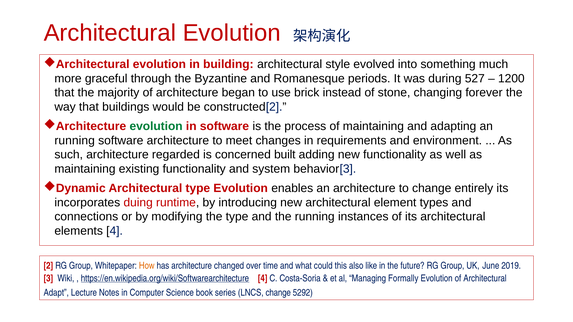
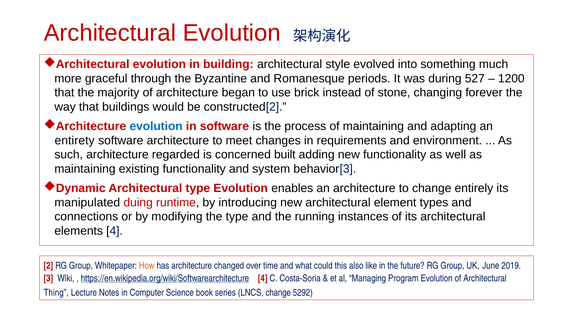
evolution at (156, 126) colour: green -> blue
running at (75, 141): running -> entirety
incorporates: incorporates -> manipulated
Formally: Formally -> Program
Adapt: Adapt -> Thing
